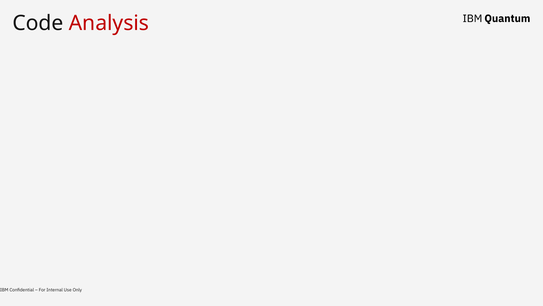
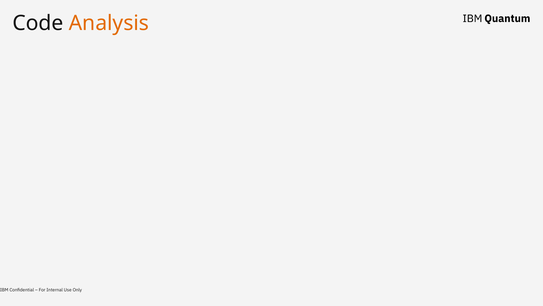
Analysis colour: red -> orange
